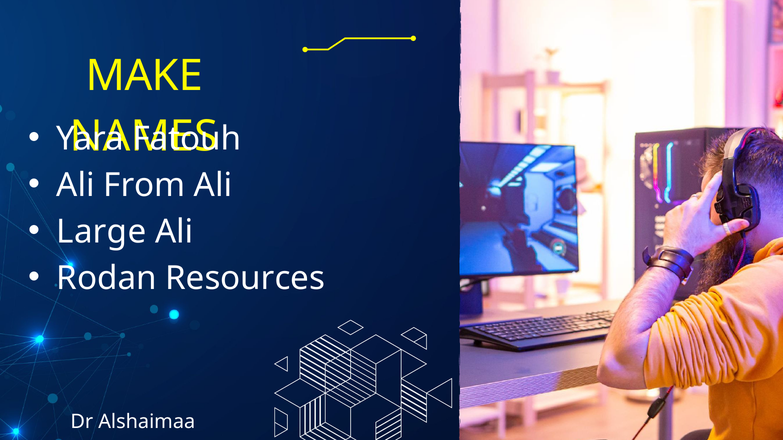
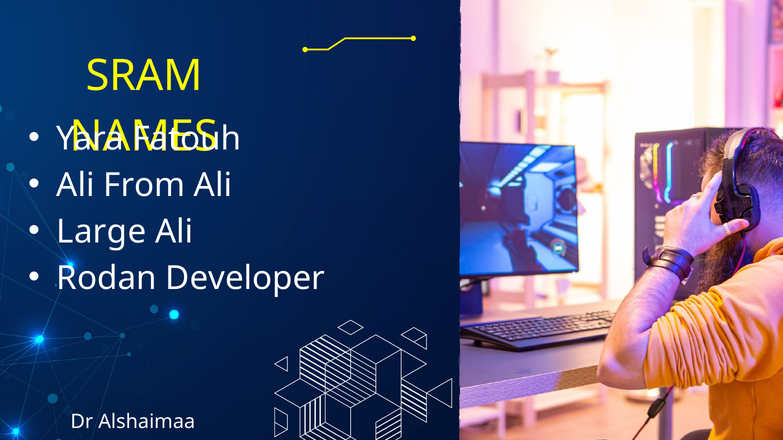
MAKE: MAKE -> SRAM
Resources: Resources -> Developer
